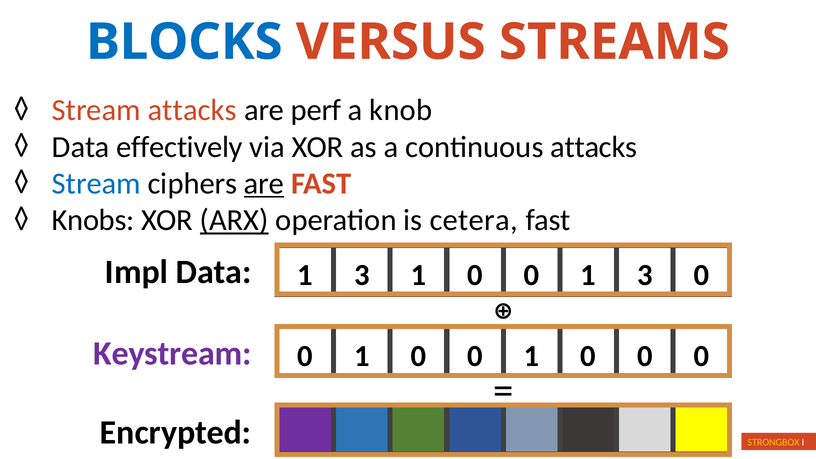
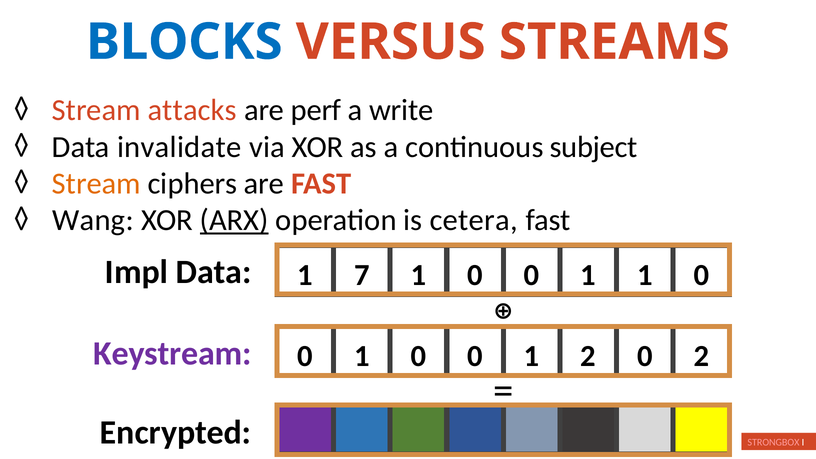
knob: knob -> write
effectively: effectively -> invalidate
continuous attacks: attacks -> subject
Stream at (96, 184) colour: blue -> orange
are at (264, 184) underline: present -> none
Knobs: Knobs -> Wang
3 at (362, 275): 3 -> 7
0 1 3: 3 -> 1
0 0 1 0: 0 -> 2
0 at (701, 356): 0 -> 2
STRONGBOX colour: yellow -> pink
